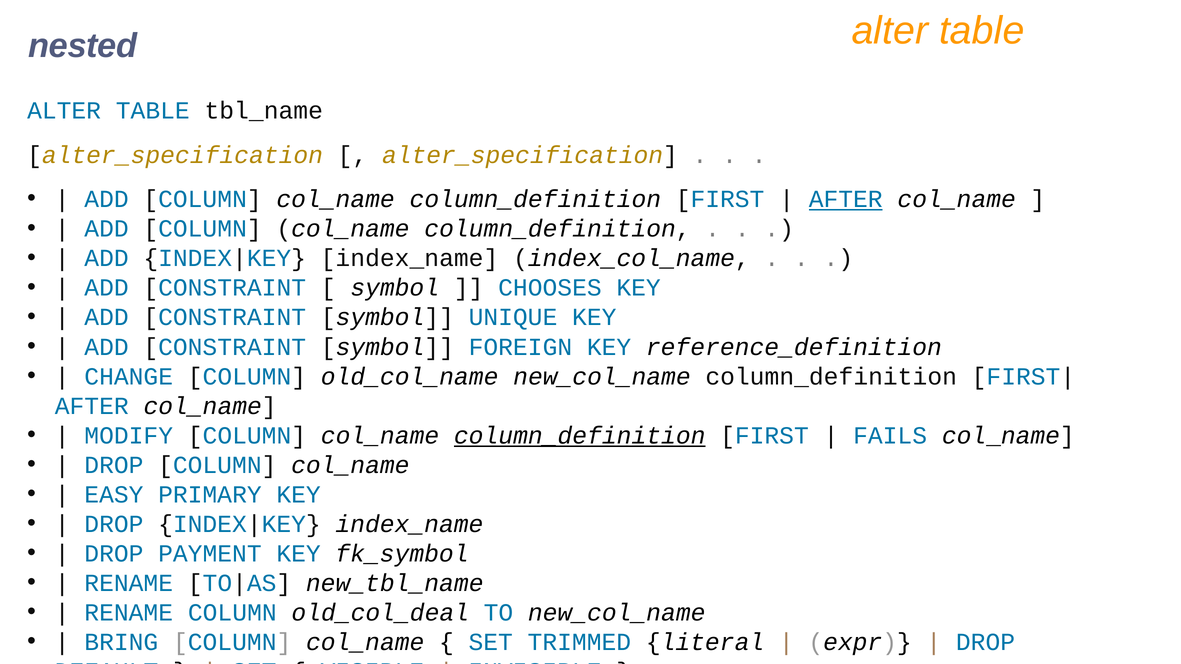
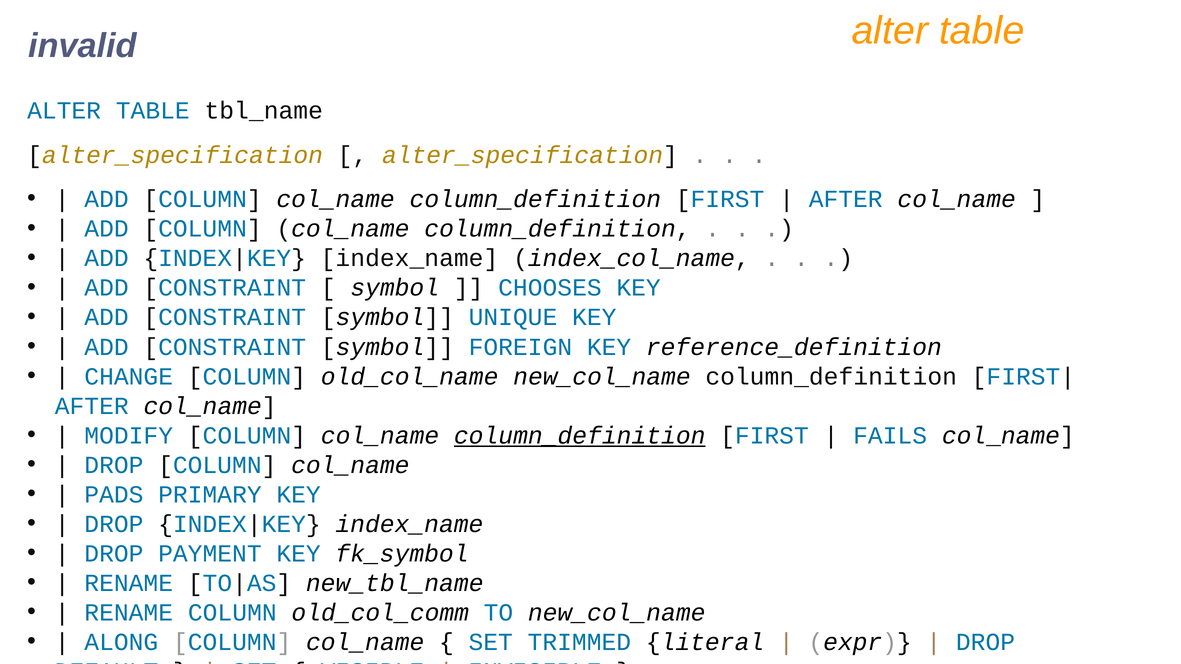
nested: nested -> invalid
AFTER at (846, 199) underline: present -> none
EASY: EASY -> PADS
old_col_deal: old_col_deal -> old_col_comm
BRING: BRING -> ALONG
